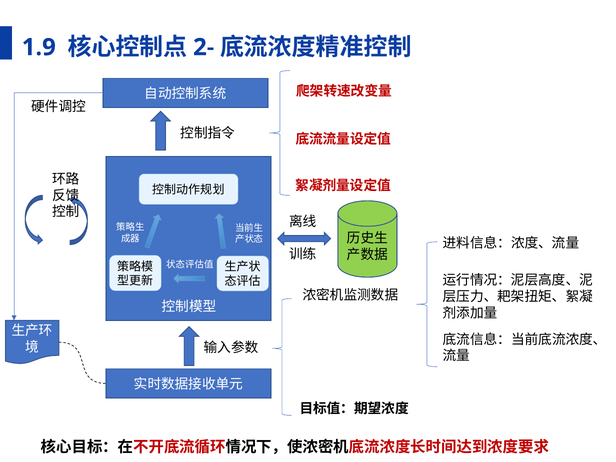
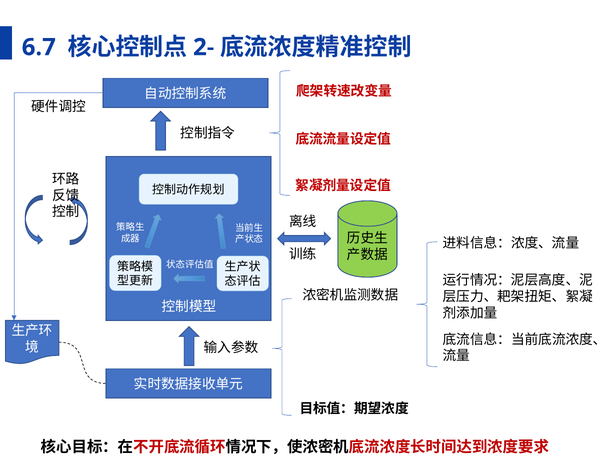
1.9: 1.9 -> 6.7
